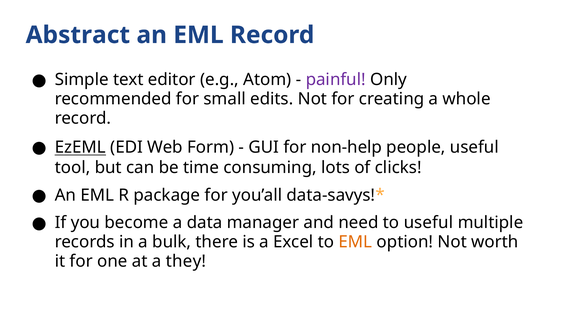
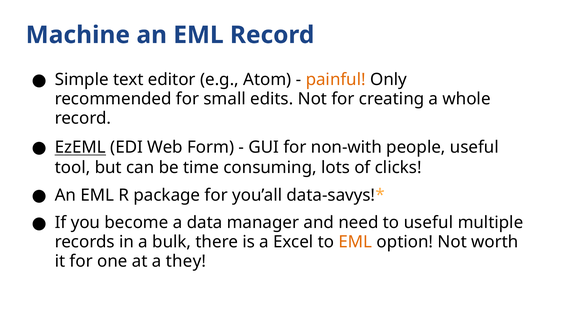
Abstract: Abstract -> Machine
painful colour: purple -> orange
non-help: non-help -> non-with
